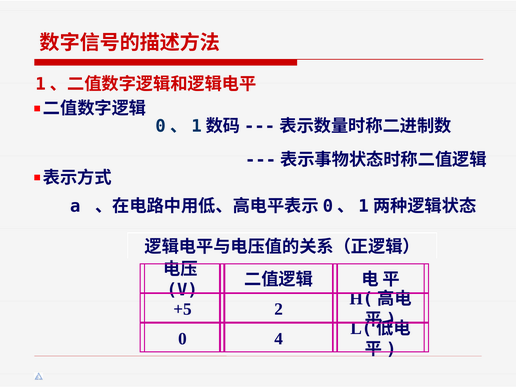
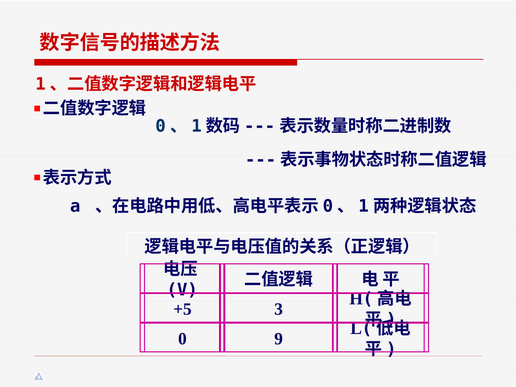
2: 2 -> 3
4: 4 -> 9
